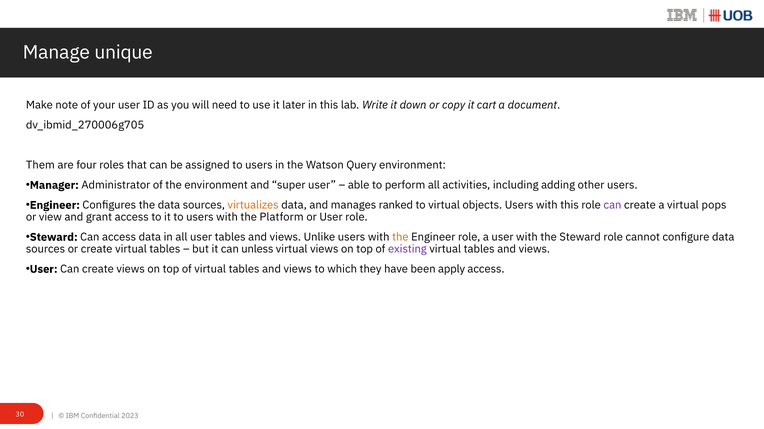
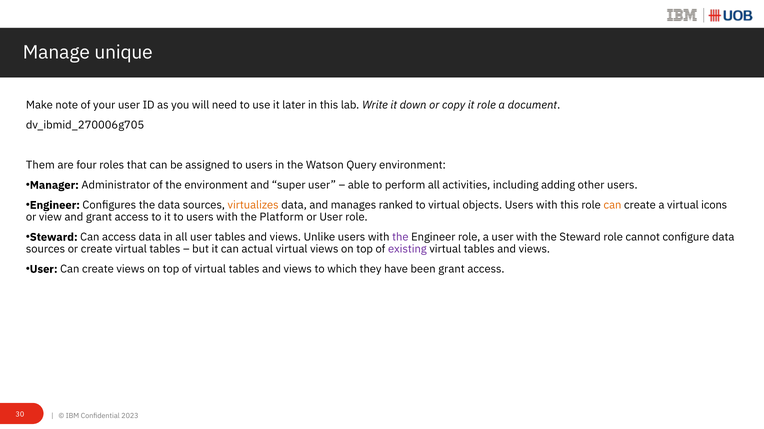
it cart: cart -> role
can at (612, 205) colour: purple -> orange
pops: pops -> icons
the at (400, 238) colour: orange -> purple
unless: unless -> actual
been apply: apply -> grant
